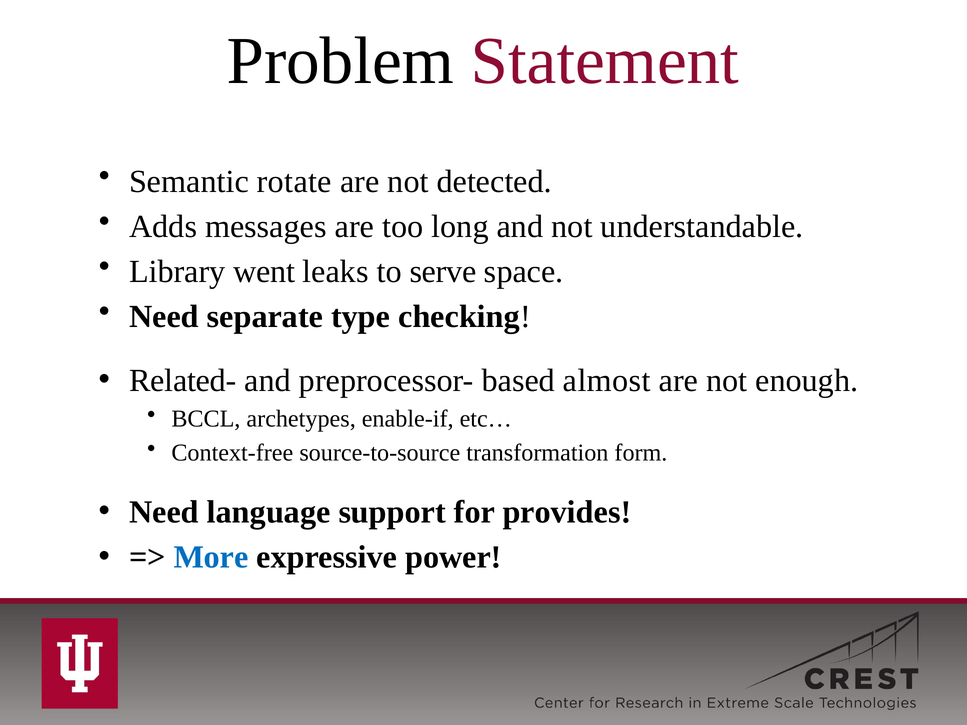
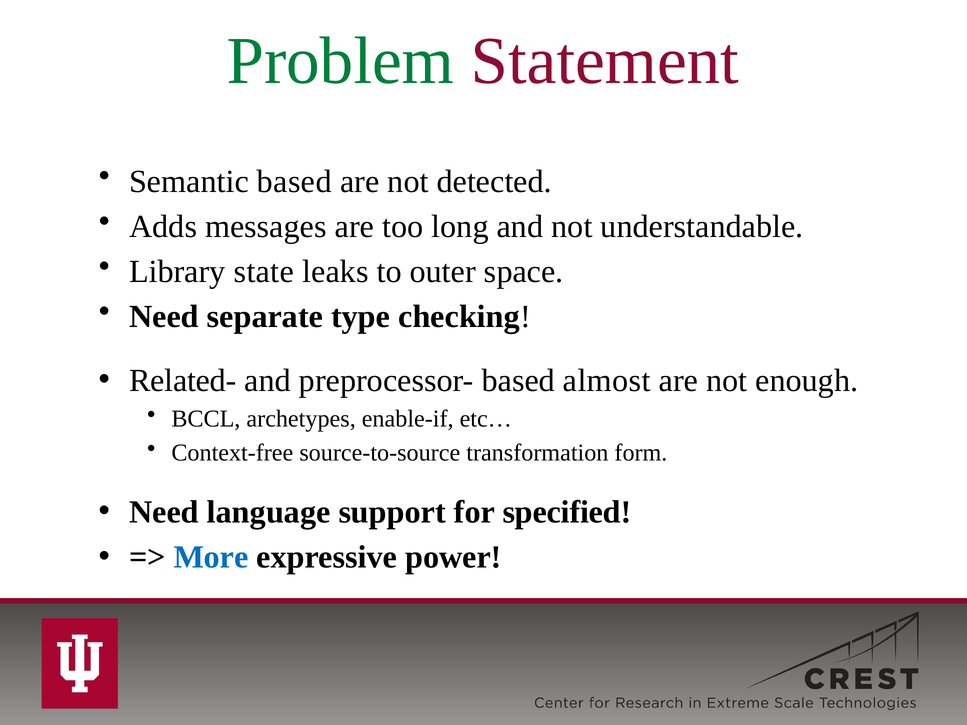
Problem colour: black -> green
Semantic rotate: rotate -> based
went: went -> state
serve: serve -> outer
provides: provides -> specified
